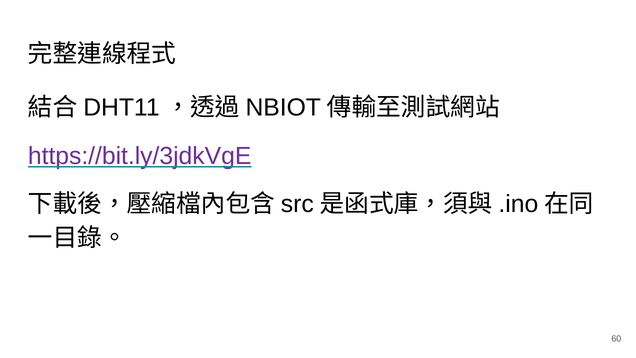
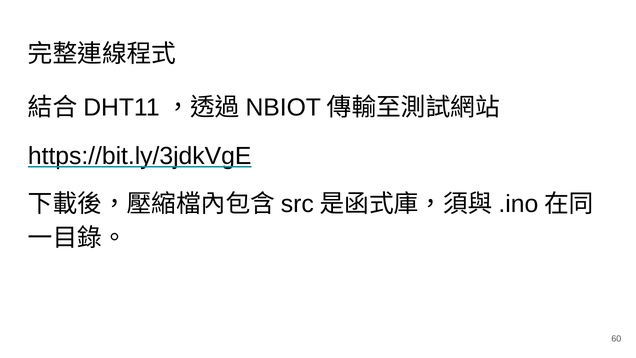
https://bit.ly/3jdkVgE colour: purple -> black
